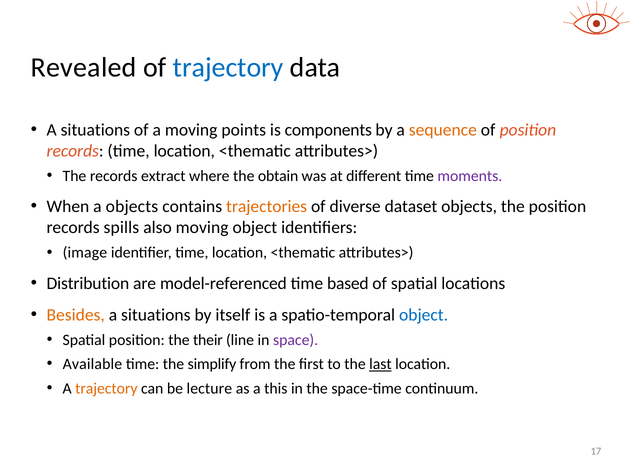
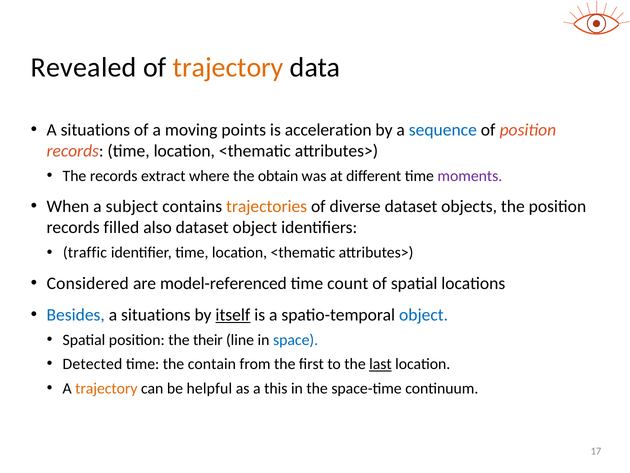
trajectory at (228, 67) colour: blue -> orange
components: components -> acceleration
sequence colour: orange -> blue
a objects: objects -> subject
spills: spills -> filled
also moving: moving -> dataset
image: image -> traffic
Distribution: Distribution -> Considered
based: based -> count
Besides colour: orange -> blue
itself underline: none -> present
space colour: purple -> blue
Available: Available -> Detected
simplify: simplify -> contain
lecture: lecture -> helpful
